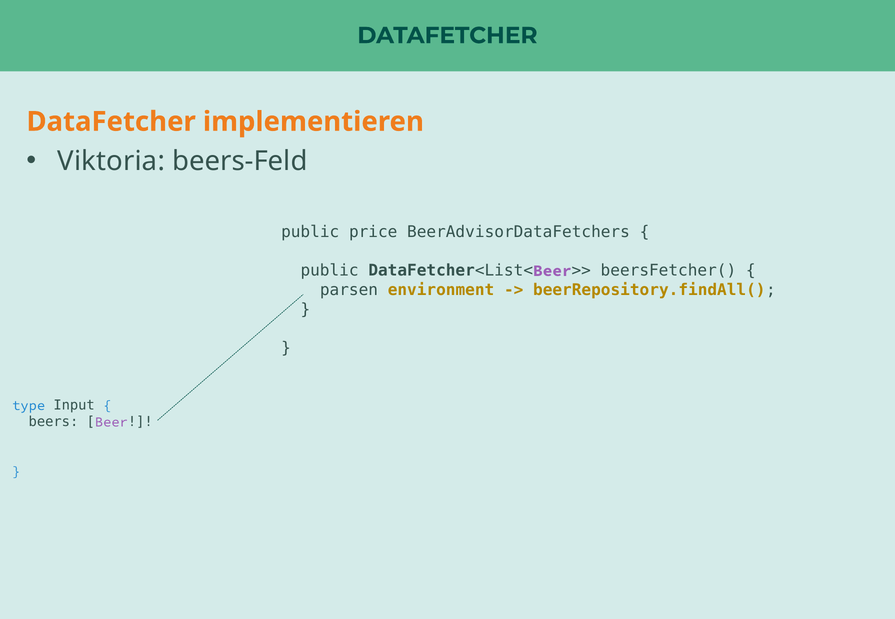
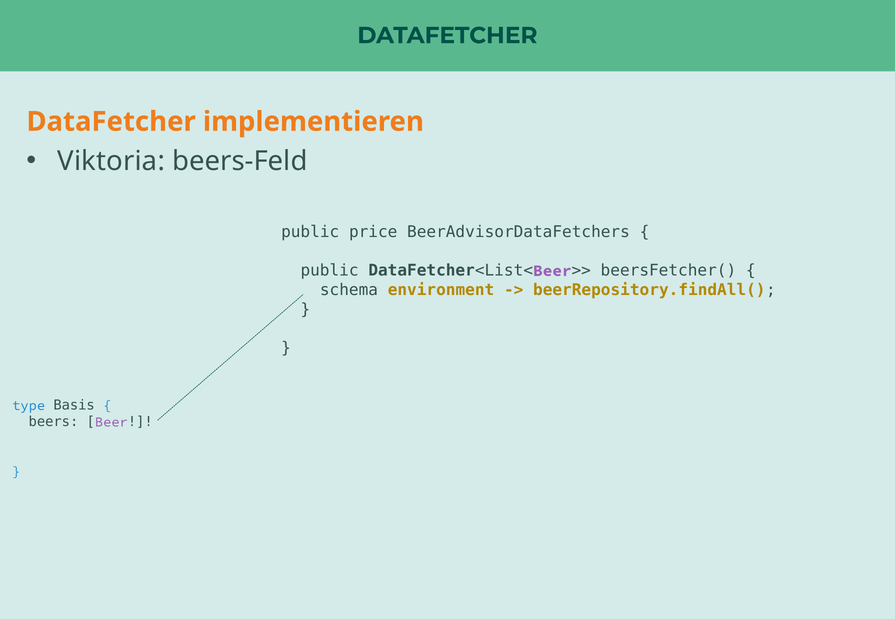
parsen: parsen -> schema
Input: Input -> Basis
